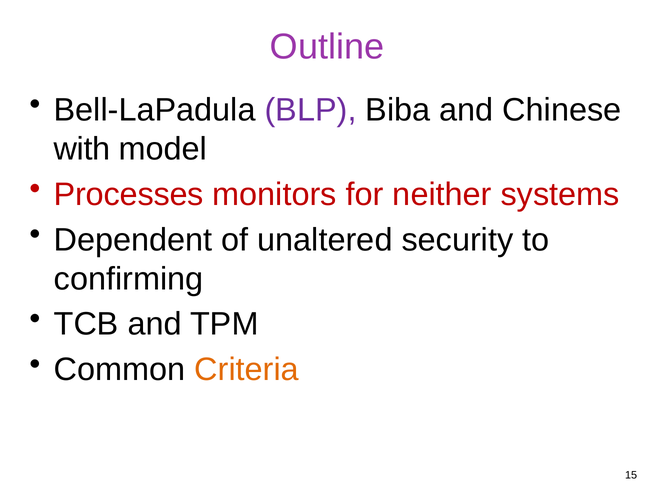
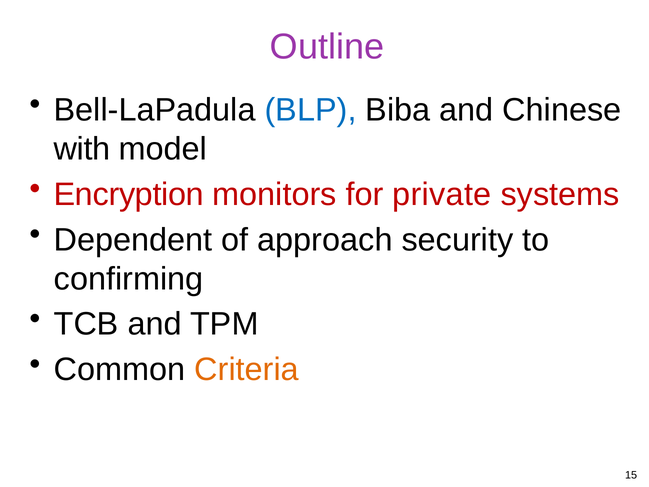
BLP colour: purple -> blue
Processes: Processes -> Encryption
neither: neither -> private
unaltered: unaltered -> approach
